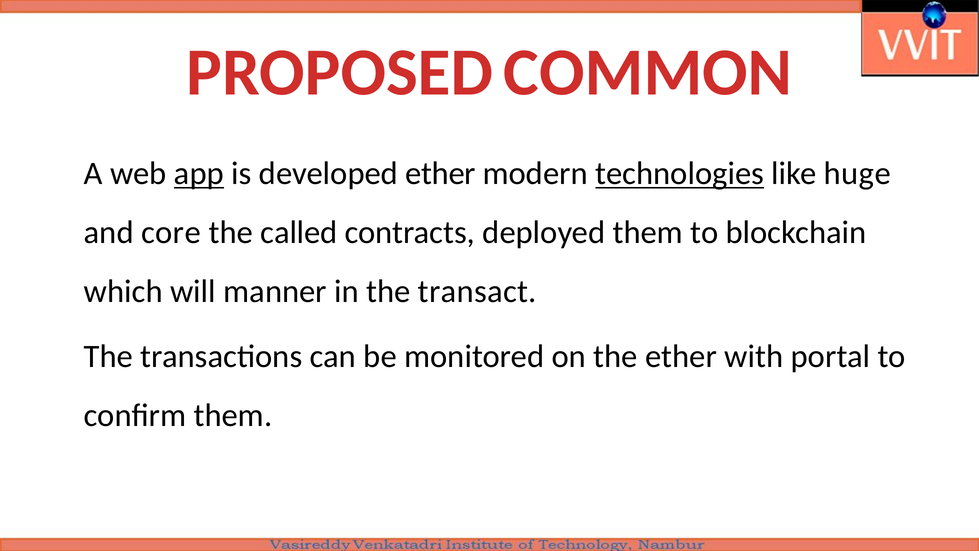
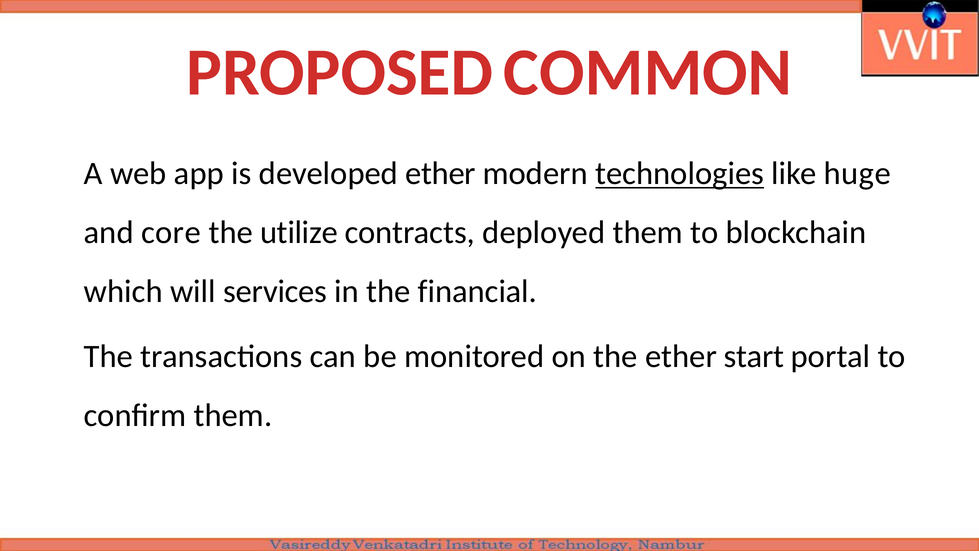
app underline: present -> none
called: called -> utilize
manner: manner -> services
transact: transact -> financial
with: with -> start
